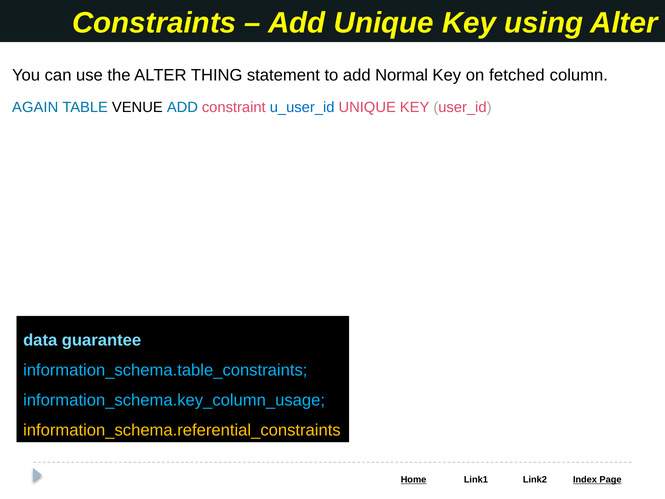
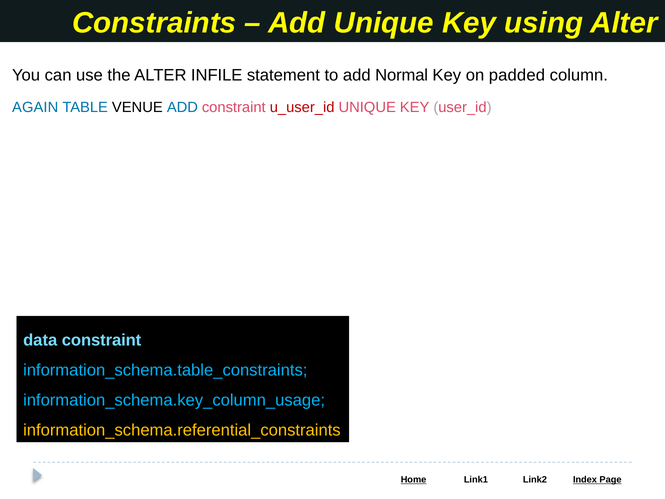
THING: THING -> INFILE
fetched: fetched -> padded
u_user_id colour: blue -> red
data guarantee: guarantee -> constraint
